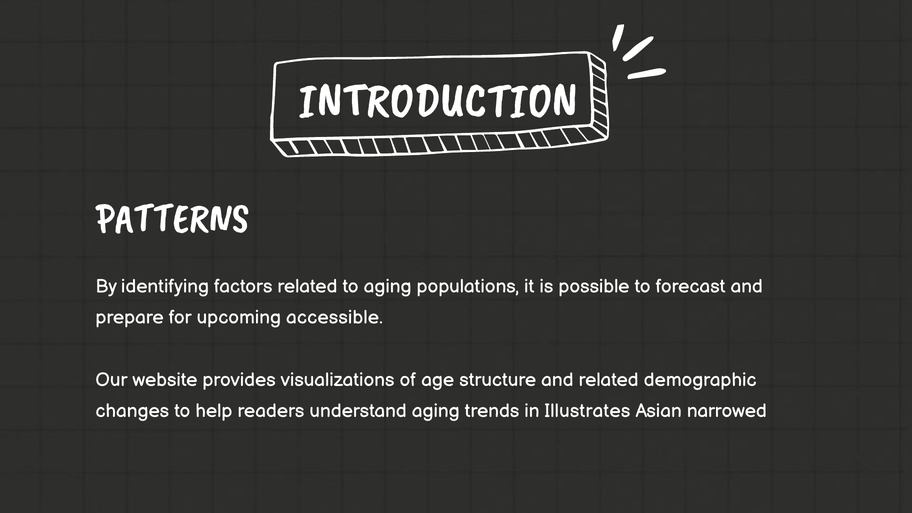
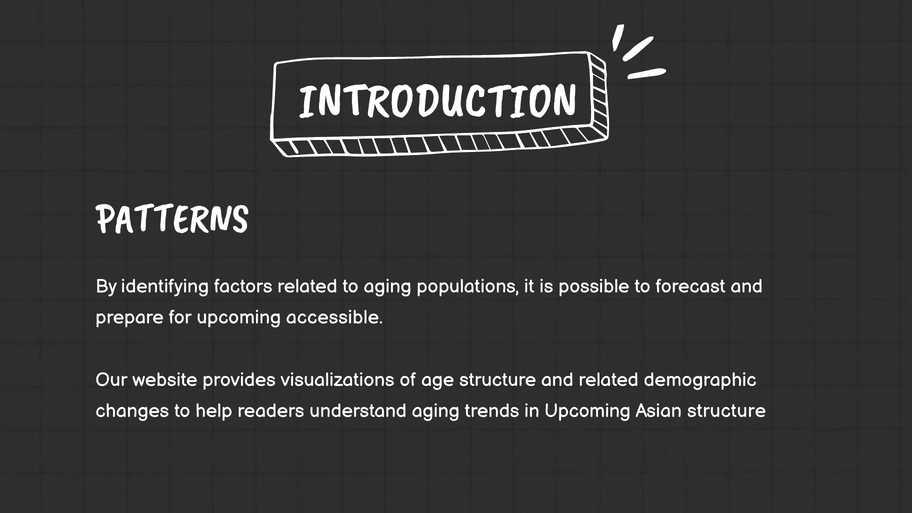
in Illustrates: Illustrates -> Upcoming
Asian narrowed: narrowed -> structure
